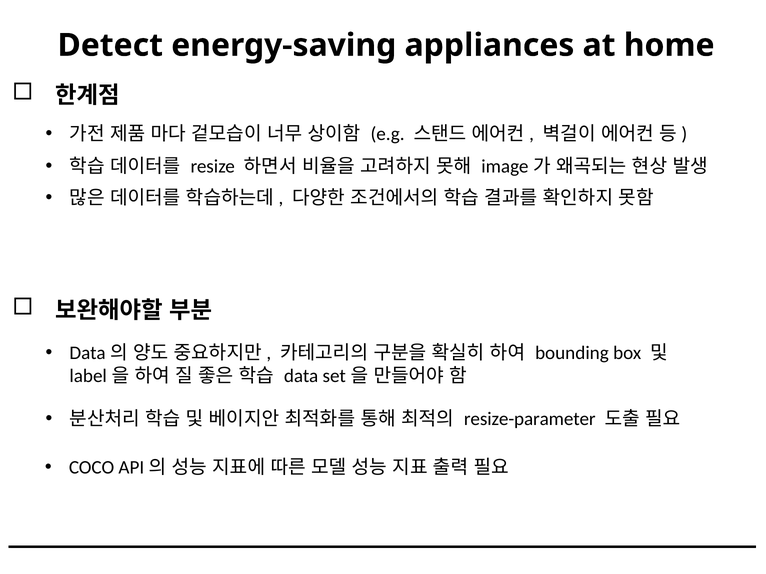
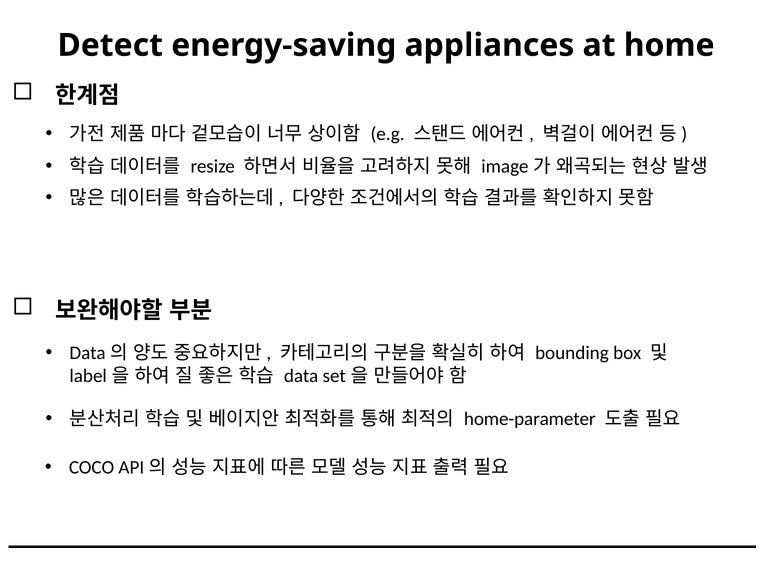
resize-parameter: resize-parameter -> home-parameter
